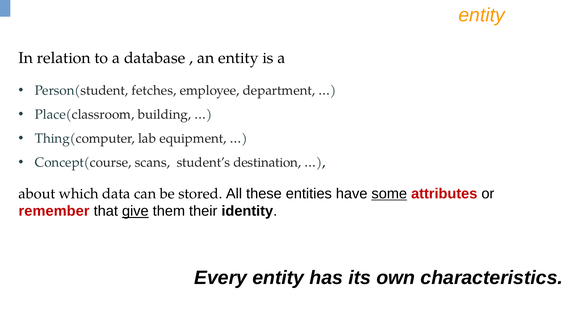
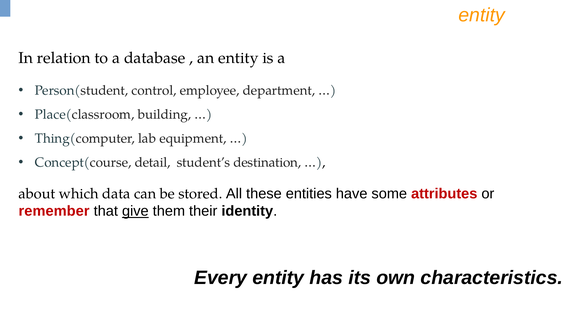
fetches: fetches -> control
scans: scans -> detail
some underline: present -> none
